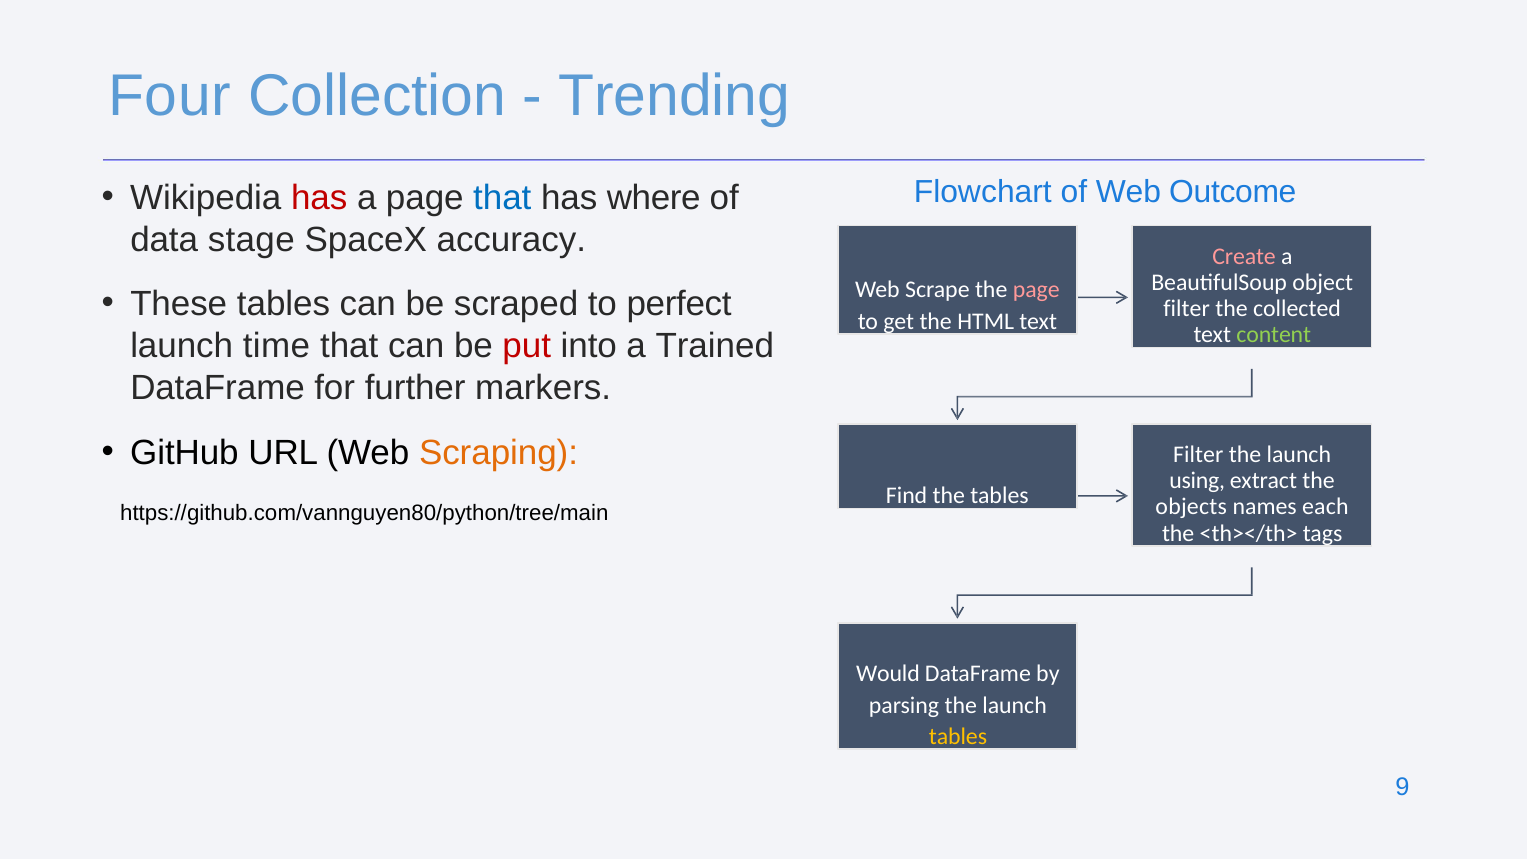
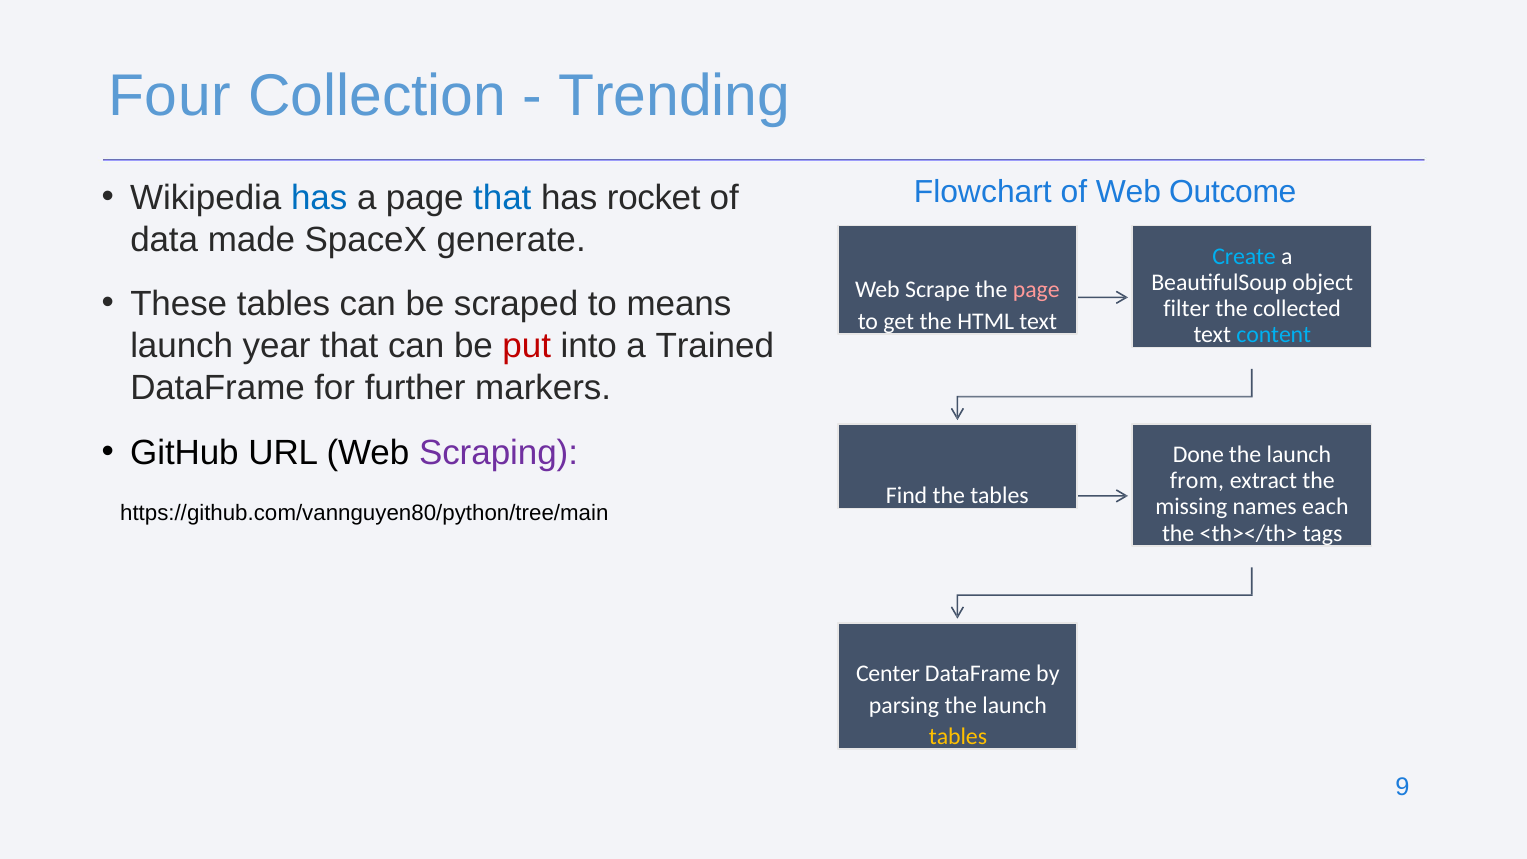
has at (319, 198) colour: red -> blue
where: where -> rocket
stage: stage -> made
accuracy: accuracy -> generate
Create colour: pink -> light blue
perfect: perfect -> means
content colour: light green -> light blue
time: time -> year
Scraping colour: orange -> purple
Filter at (1198, 455): Filter -> Done
using: using -> from
objects: objects -> missing
Would: Would -> Center
